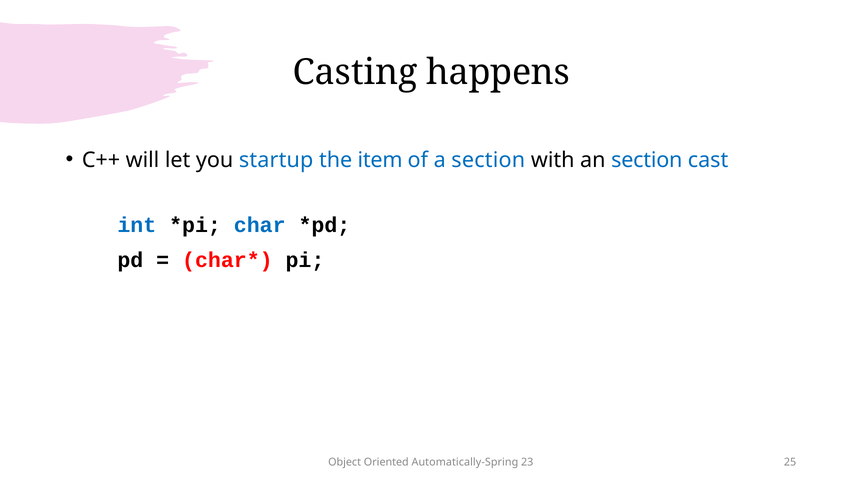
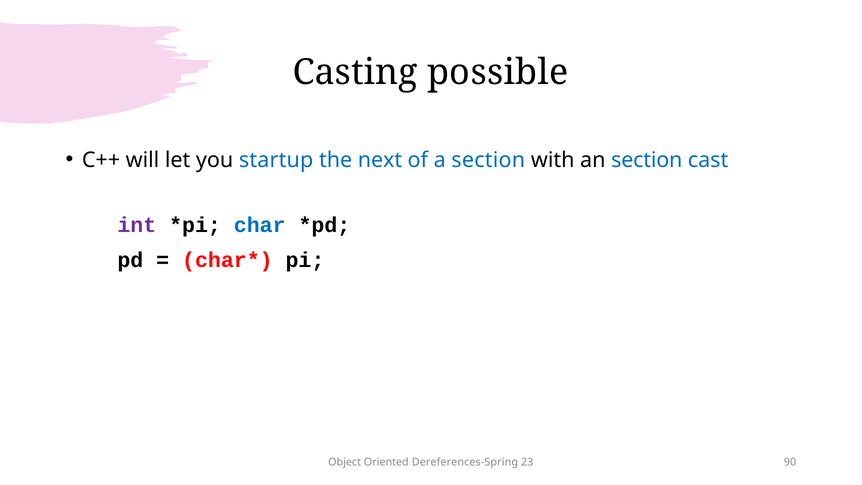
happens: happens -> possible
item: item -> next
int colour: blue -> purple
Automatically-Spring: Automatically-Spring -> Dereferences-Spring
25: 25 -> 90
